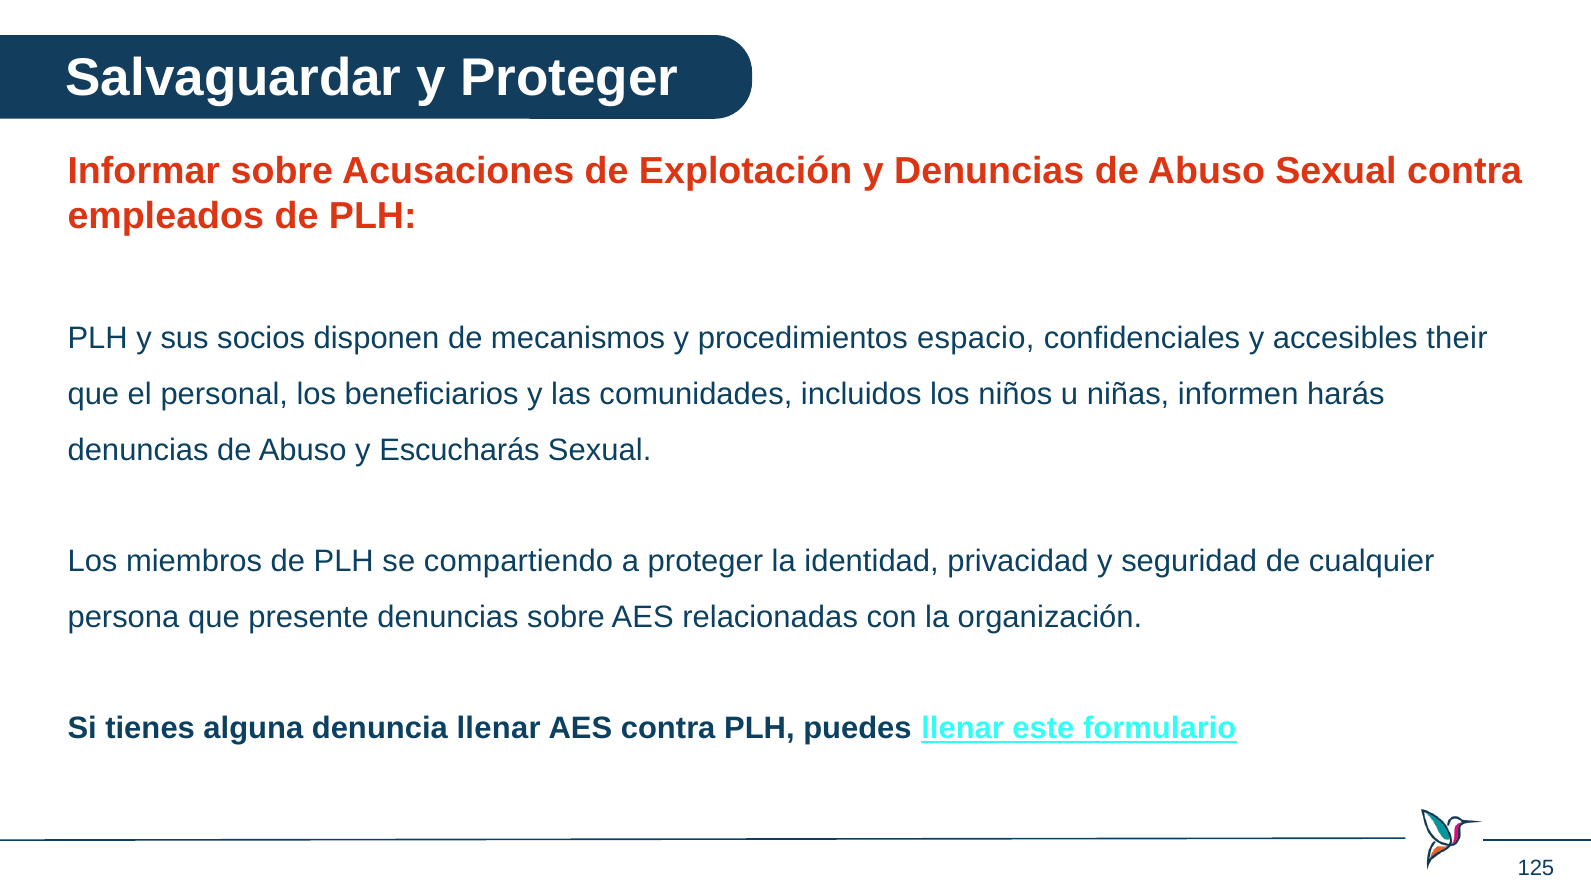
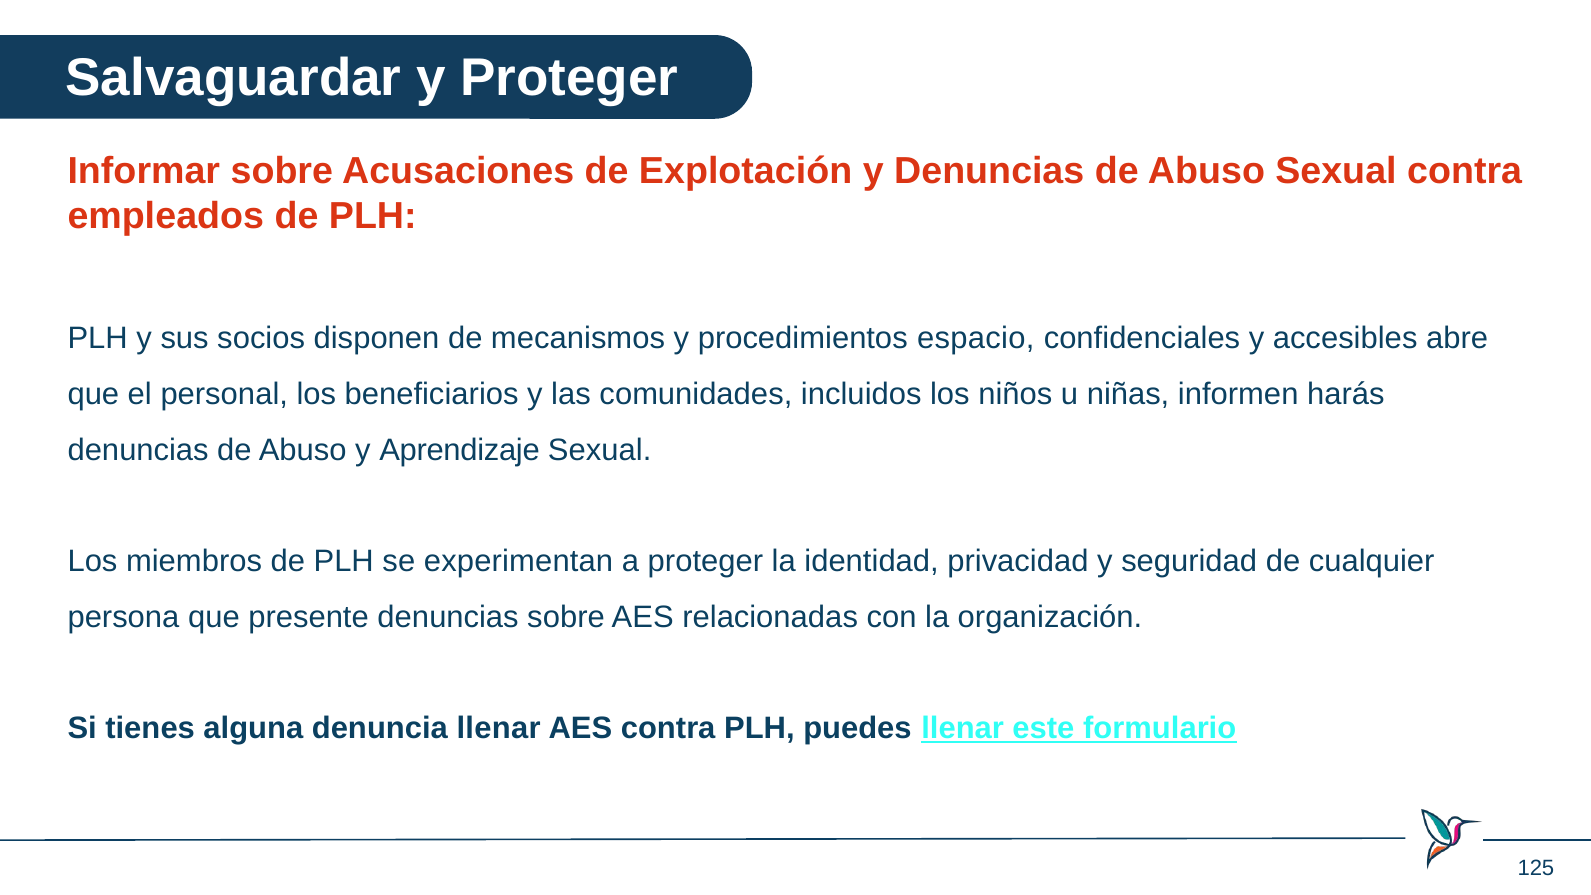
their: their -> abre
Escucharás: Escucharás -> Aprendizaje
compartiendo: compartiendo -> experimentan
